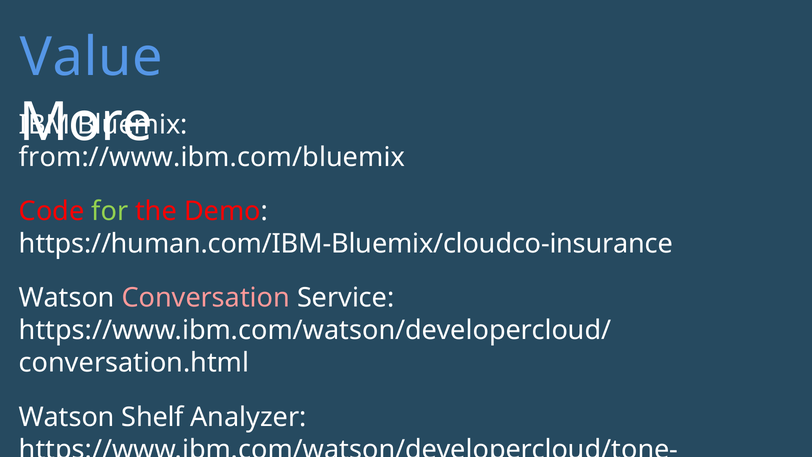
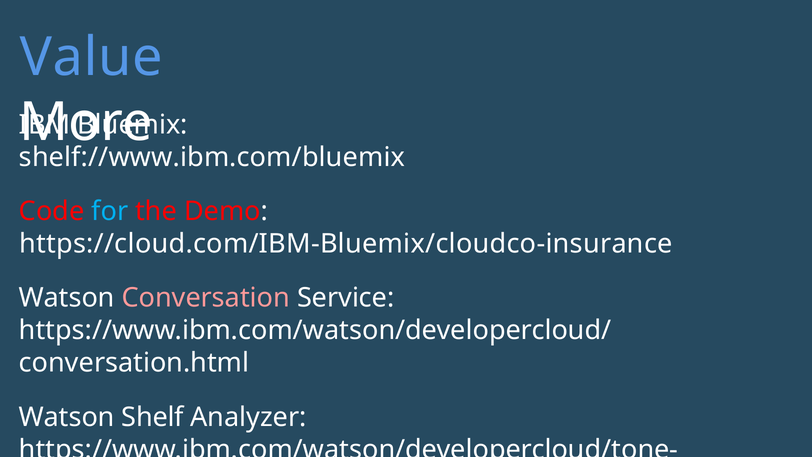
from://www.ibm.com/bluemix: from://www.ibm.com/bluemix -> shelf://www.ibm.com/bluemix
for colour: light green -> light blue
https://human.com/IBM-Bluemix/cloudco-insurance: https://human.com/IBM-Bluemix/cloudco-insurance -> https://cloud.com/IBM-Bluemix/cloudco-insurance
